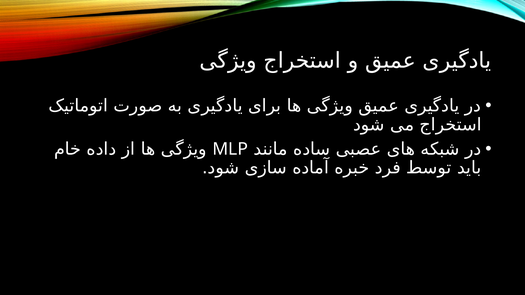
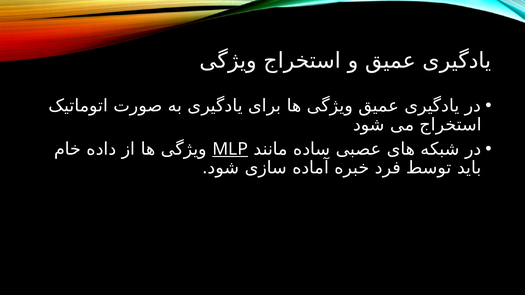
MLP underline: none -> present
